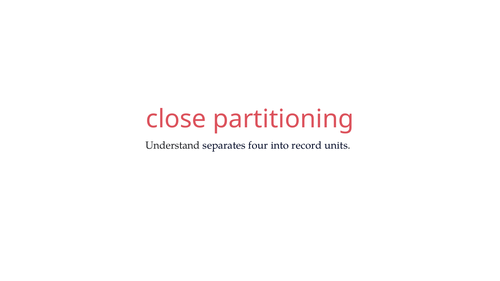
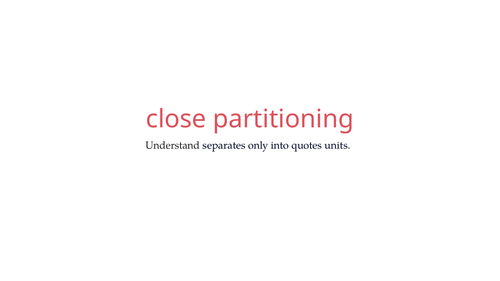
four: four -> only
record: record -> quotes
